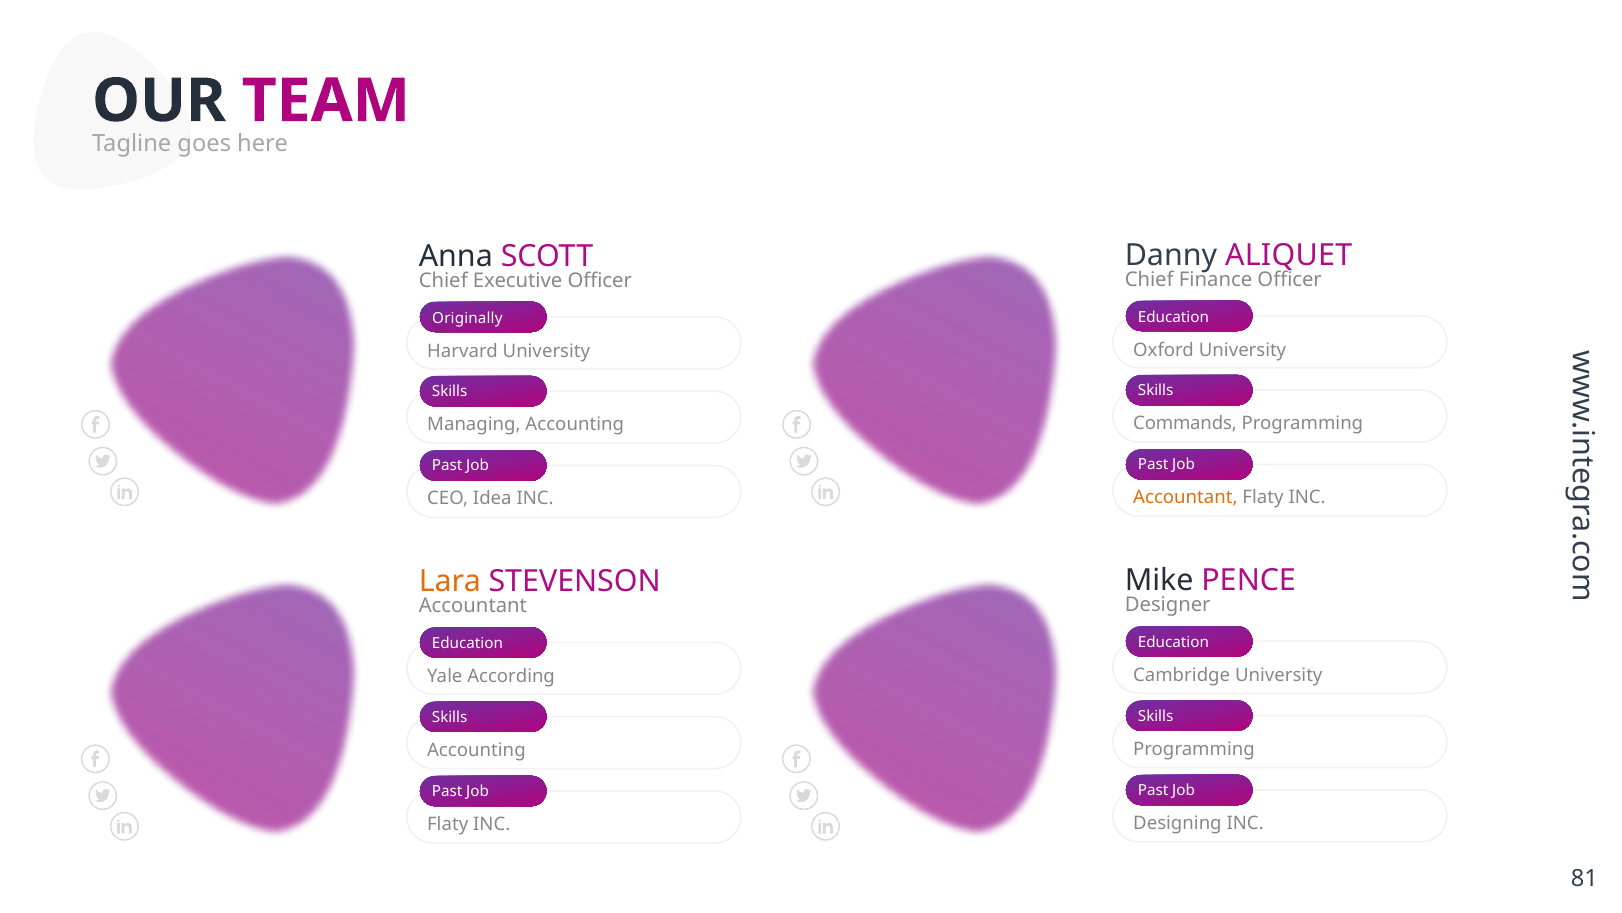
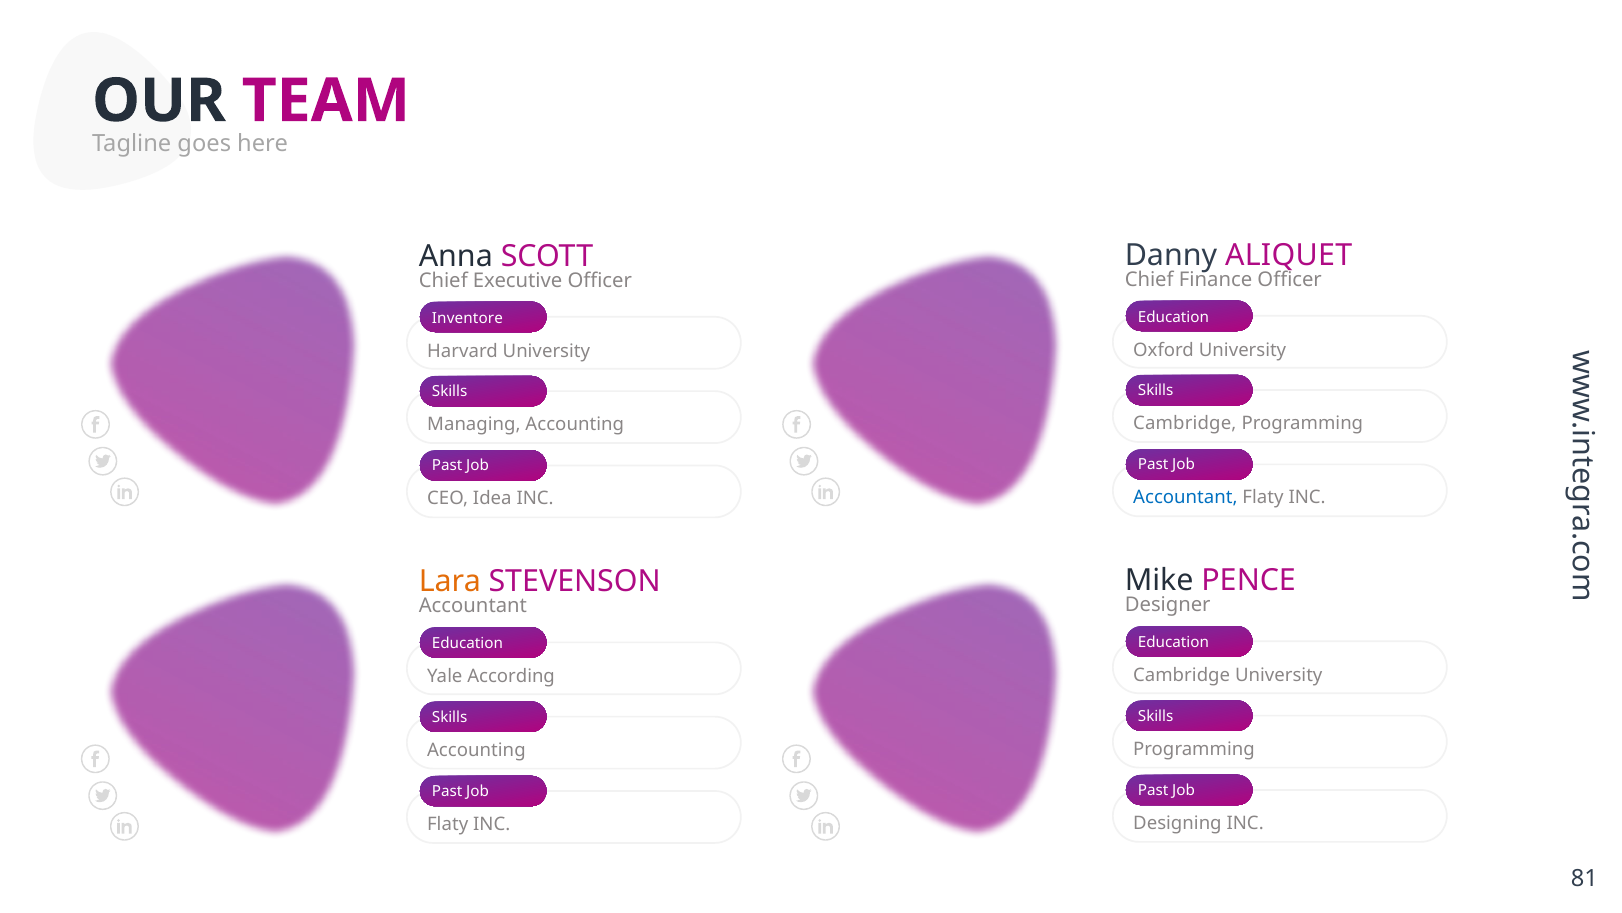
Originally: Originally -> Inventore
Commands at (1185, 423): Commands -> Cambridge
Accountant at (1185, 497) colour: orange -> blue
